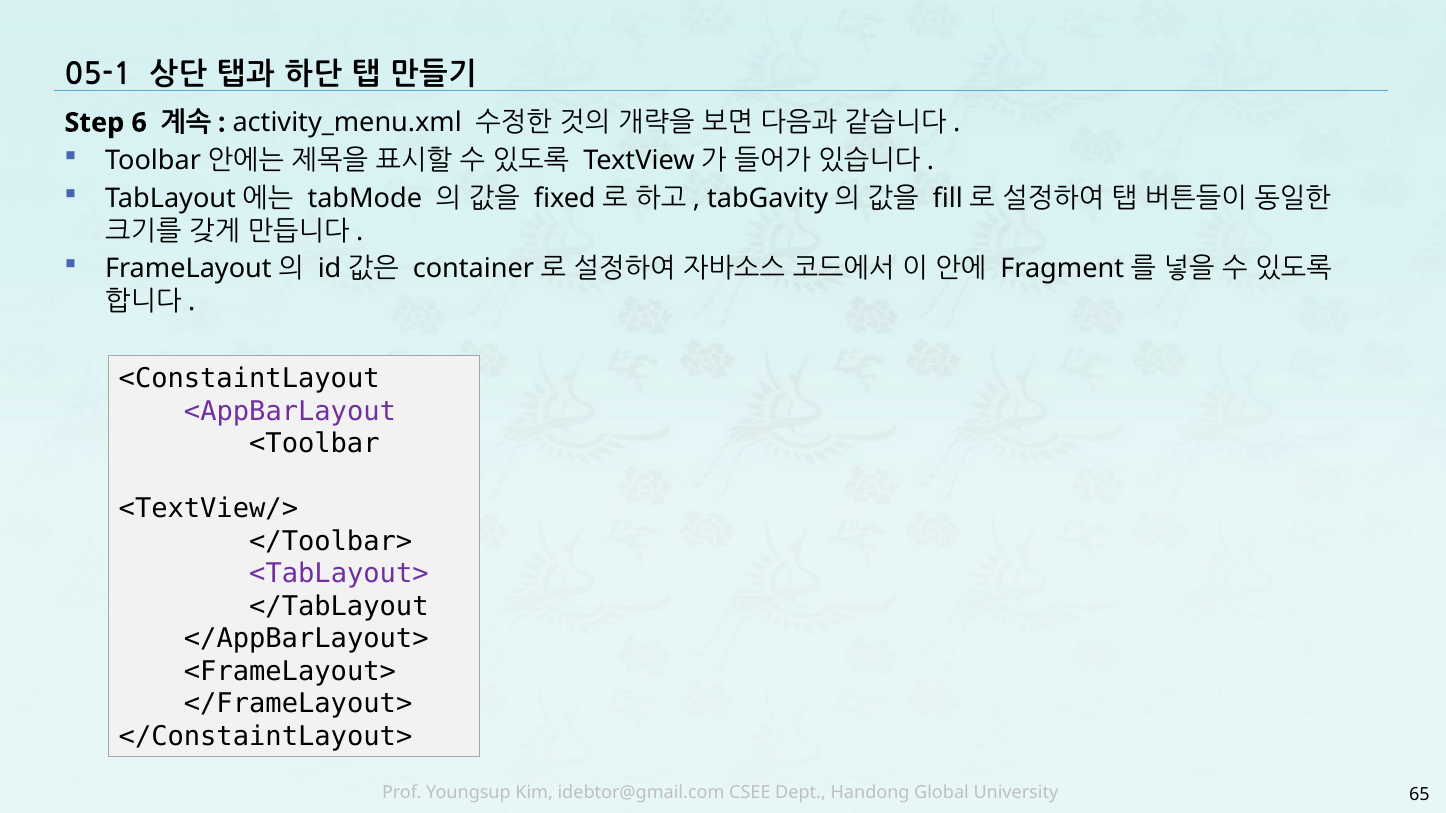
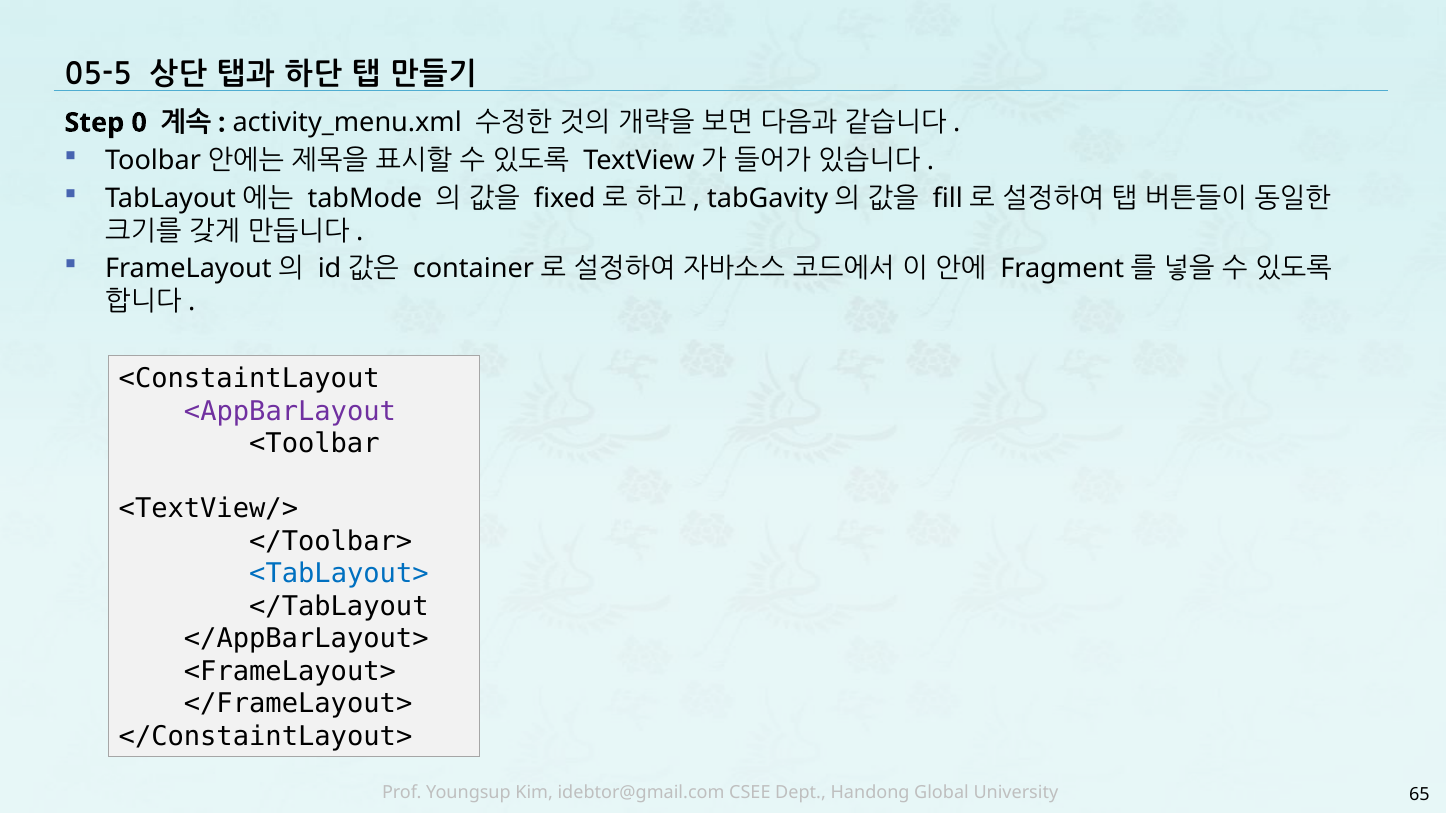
05-1: 05-1 -> 05-5
6: 6 -> 0
<TabLayout> colour: purple -> blue
